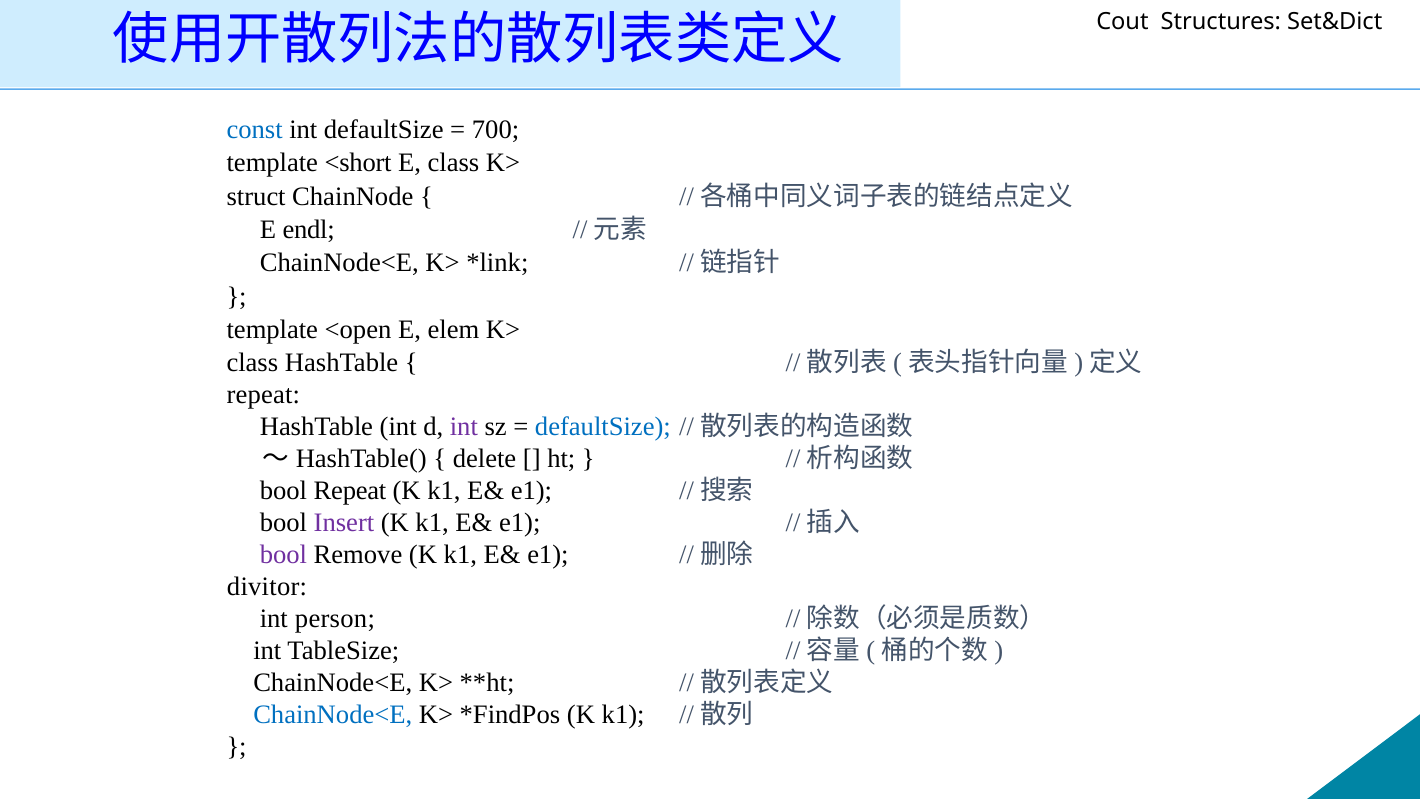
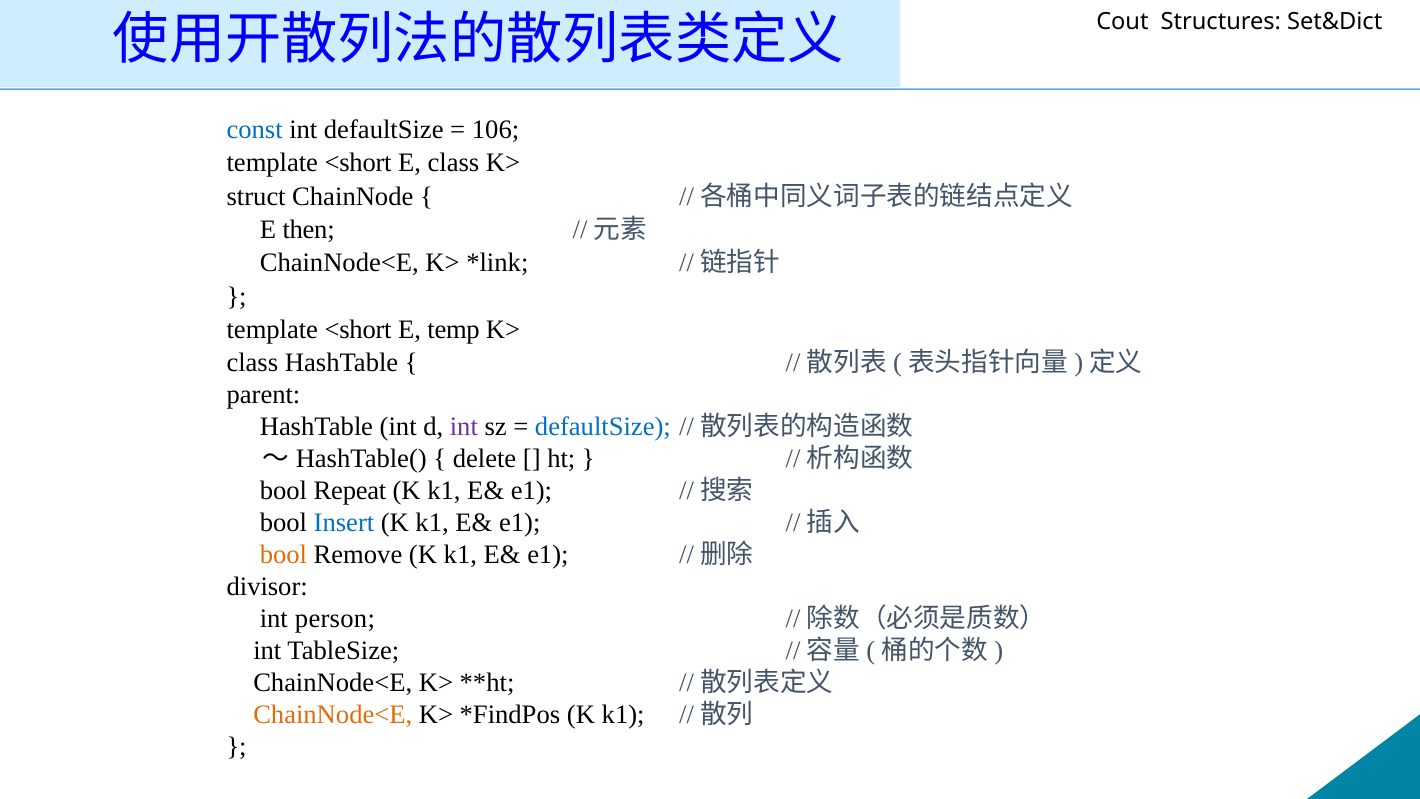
700: 700 -> 106
endl: endl -> then
<open at (358, 329): <open -> <short
elem: elem -> temp
repeat at (263, 395): repeat -> parent
Insert colour: purple -> blue
bool at (283, 554) colour: purple -> orange
divitor: divitor -> divisor
ChainNode<E at (333, 714) colour: blue -> orange
